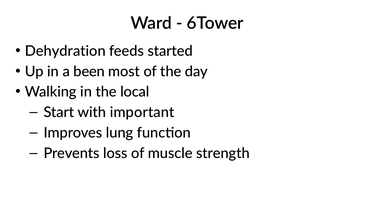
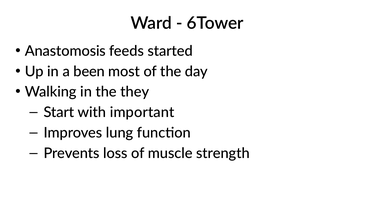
Dehydration: Dehydration -> Anastomosis
local: local -> they
